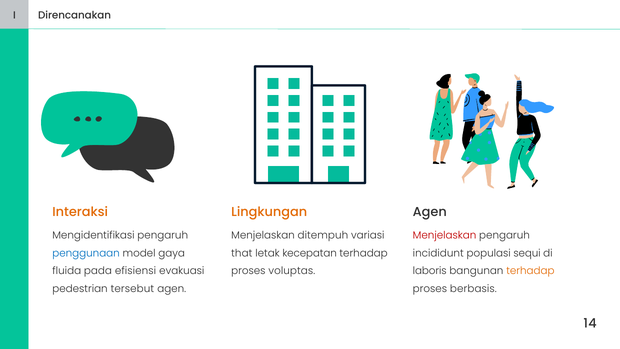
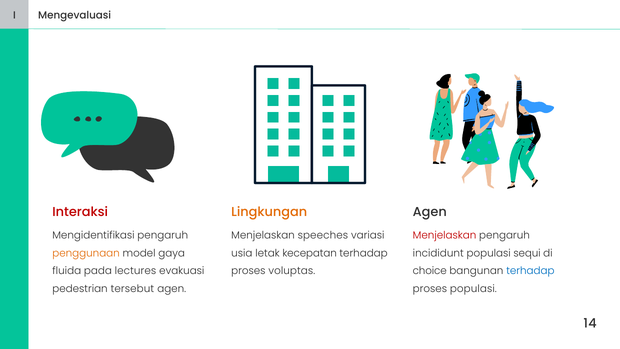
Direncanakan: Direncanakan -> Mengevaluasi
Interaksi colour: orange -> red
ditempuh: ditempuh -> speeches
penggunaan colour: blue -> orange
that: that -> usia
efisiensi: efisiensi -> lectures
laboris: laboris -> choice
terhadap at (530, 271) colour: orange -> blue
proses berbasis: berbasis -> populasi
